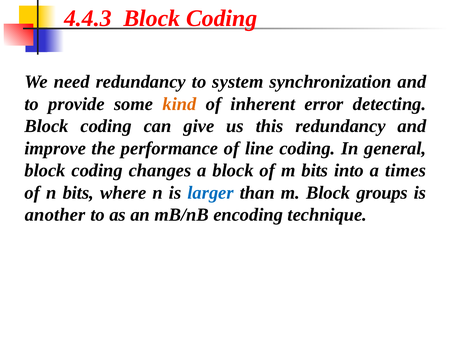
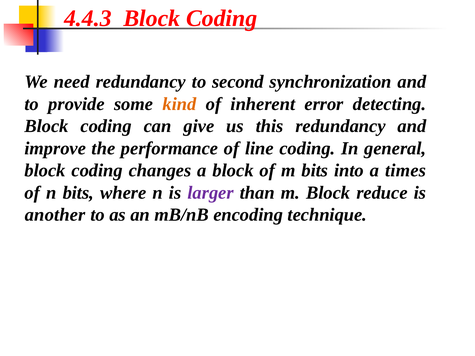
system: system -> second
larger colour: blue -> purple
groups: groups -> reduce
